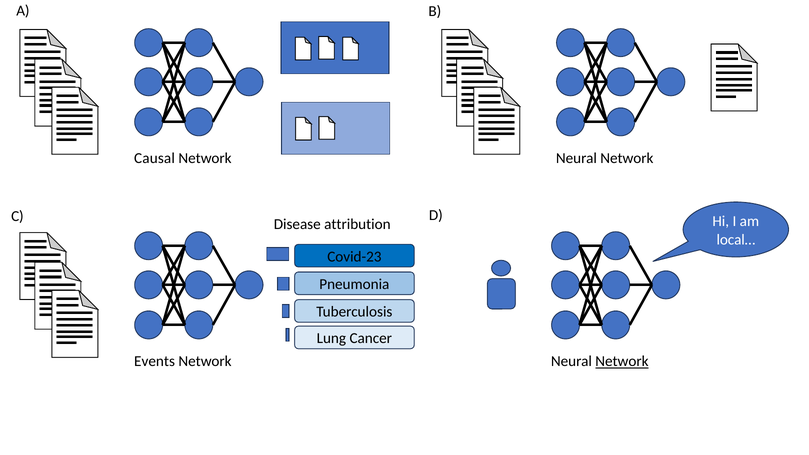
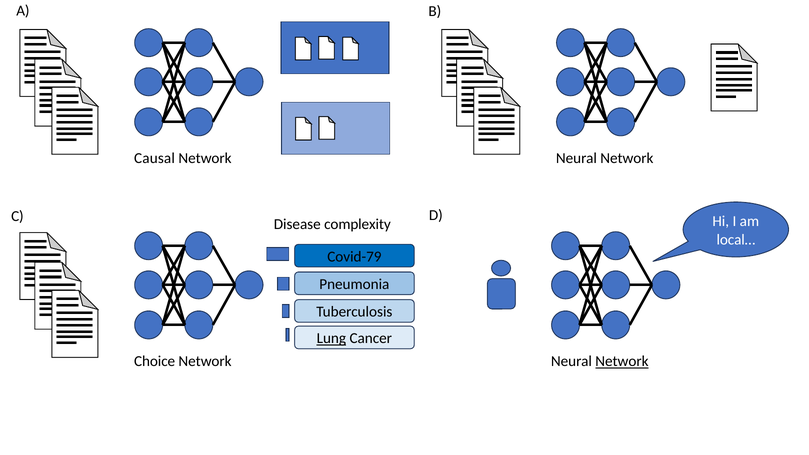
attribution: attribution -> complexity
Covid-23: Covid-23 -> Covid-79
Lung underline: none -> present
Events: Events -> Choice
